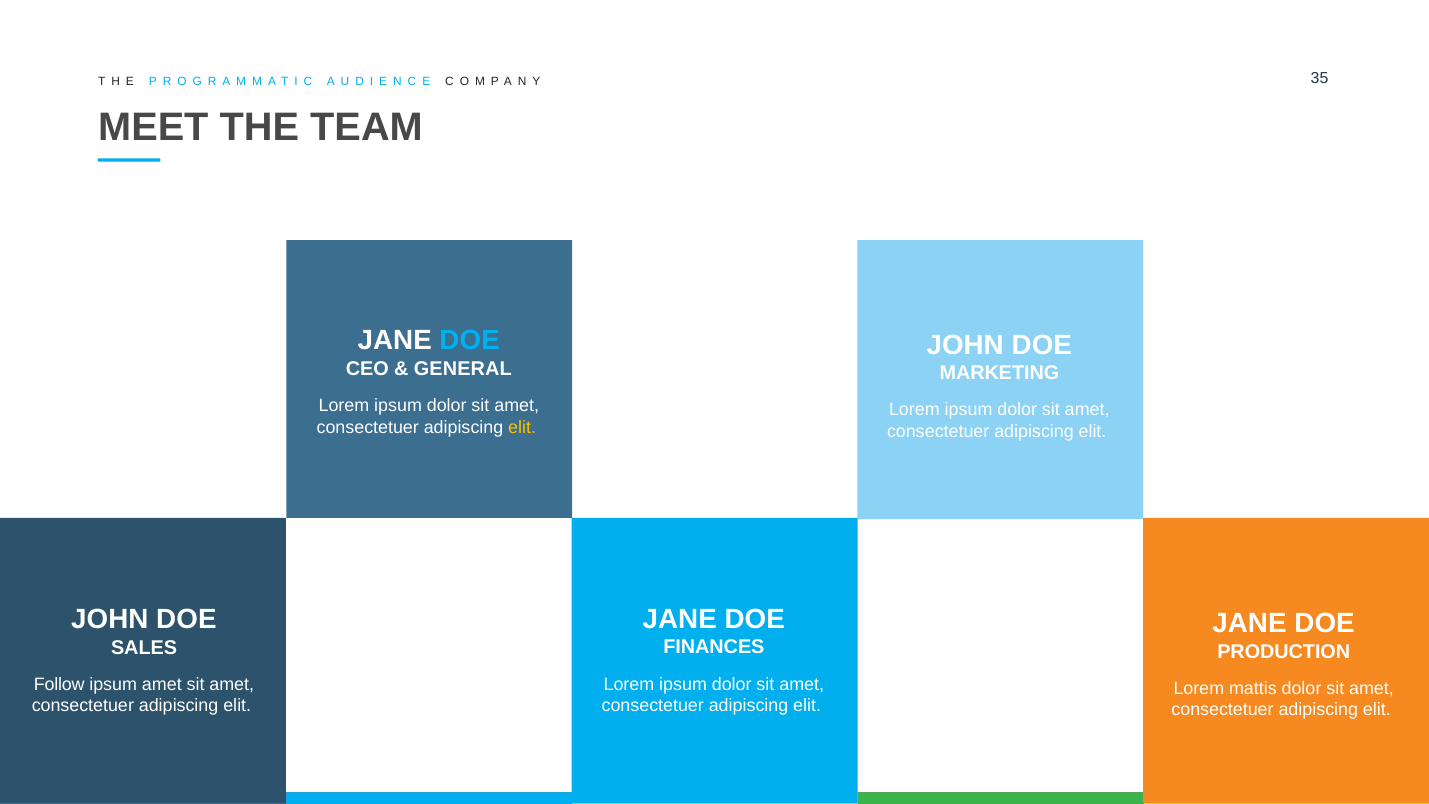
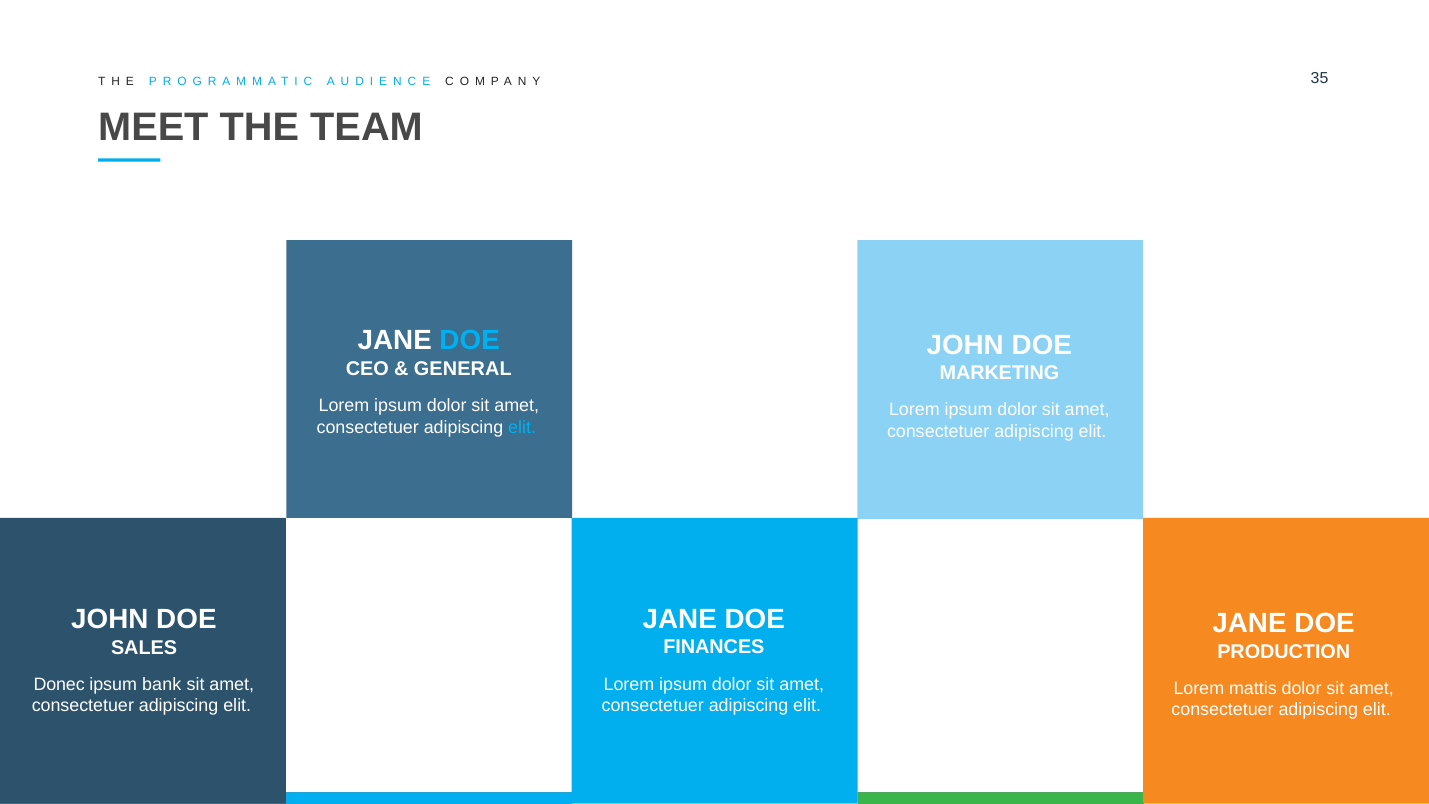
elit at (522, 427) colour: yellow -> light blue
Follow: Follow -> Donec
ipsum amet: amet -> bank
